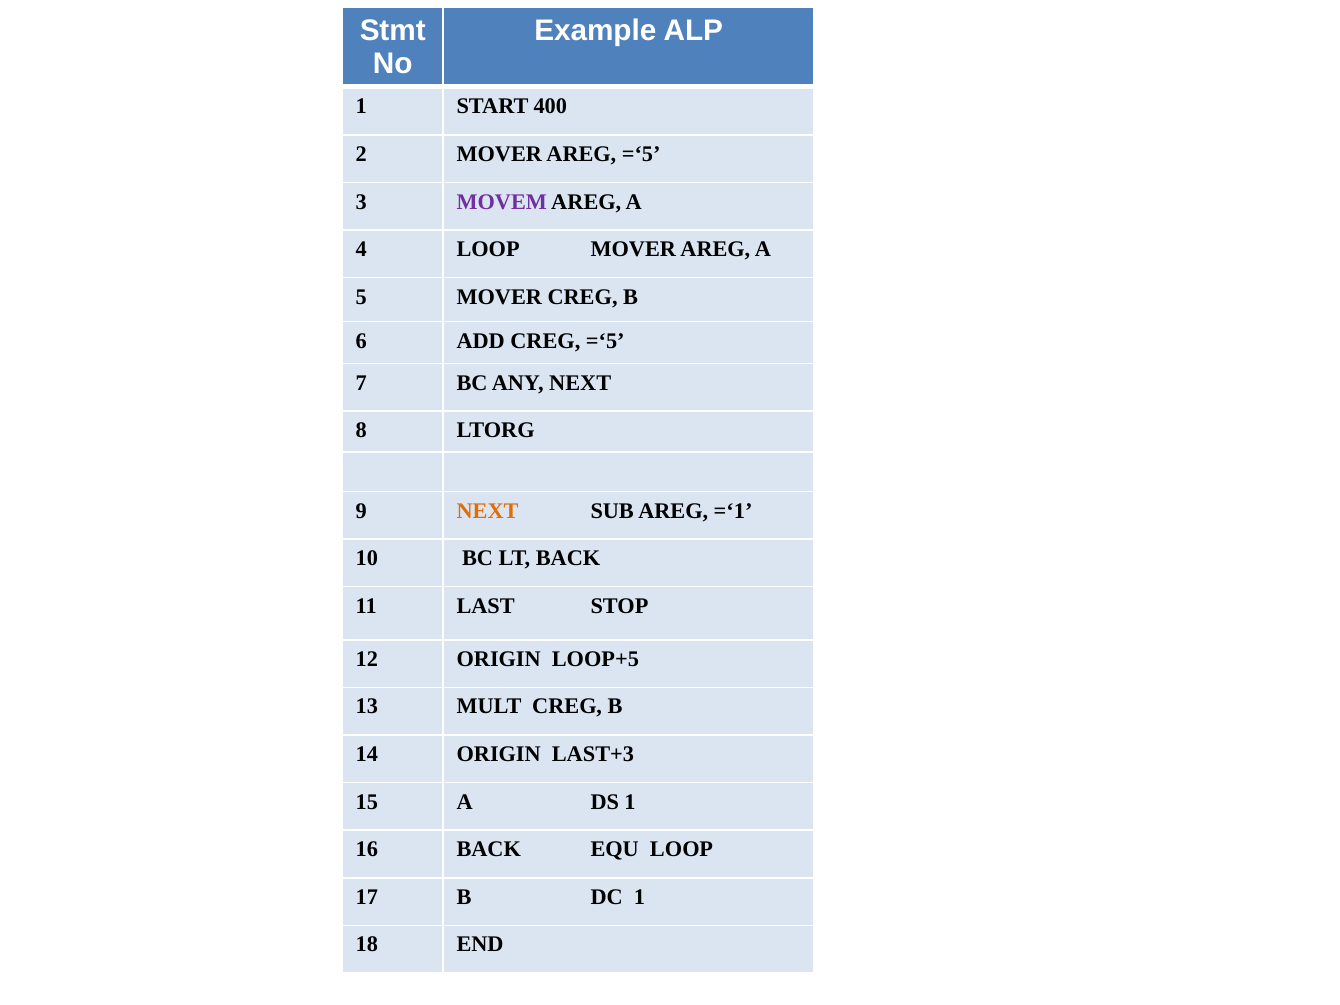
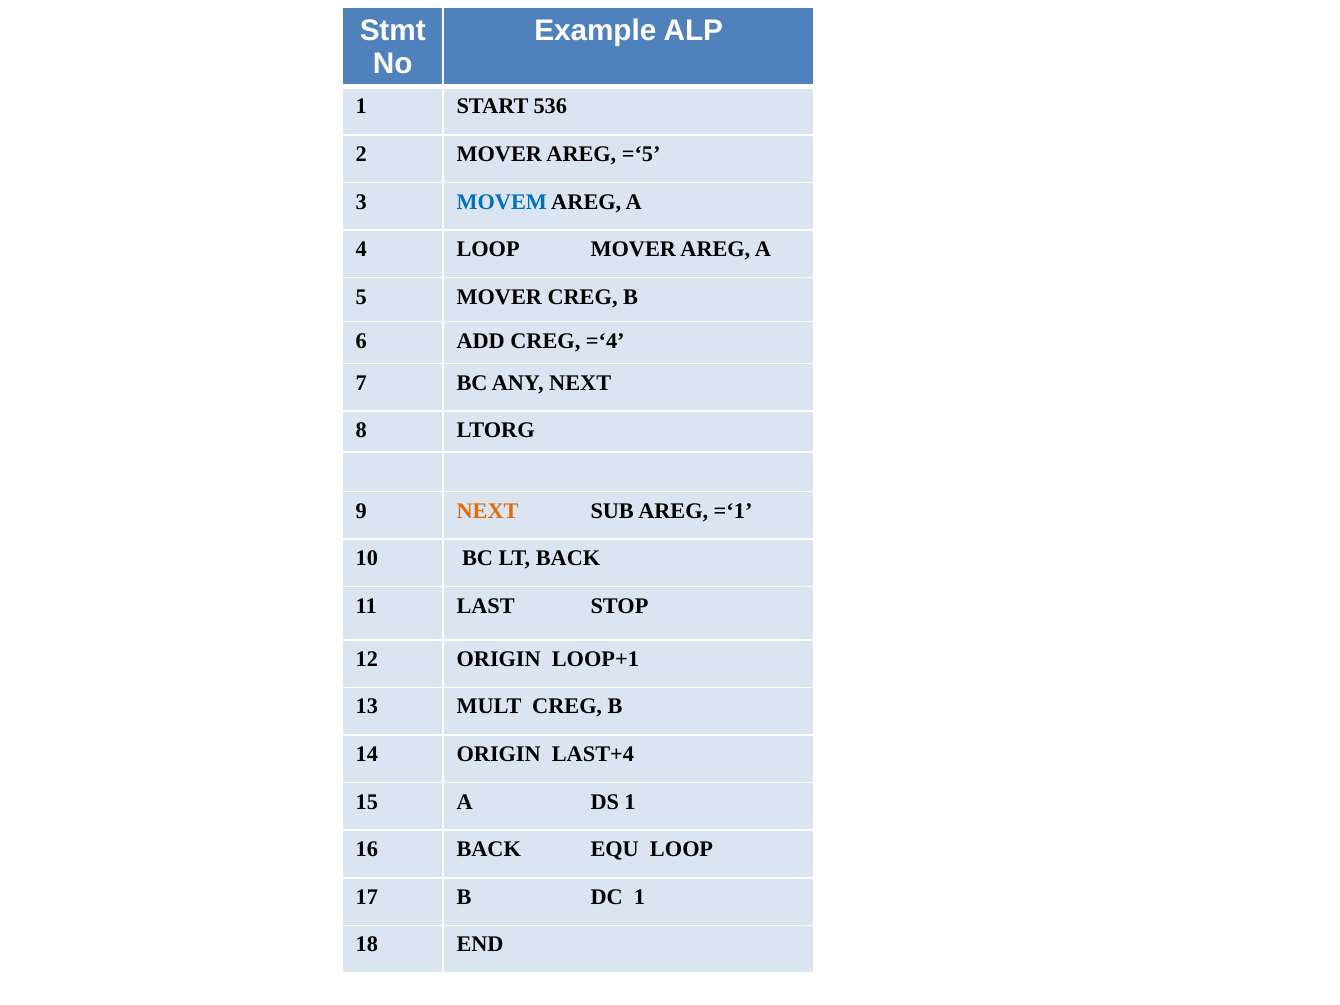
400: 400 -> 536
MOVEM colour: purple -> blue
CREG =‘5: =‘5 -> =‘4
LOOP+5: LOOP+5 -> LOOP+1
LAST+3: LAST+3 -> LAST+4
